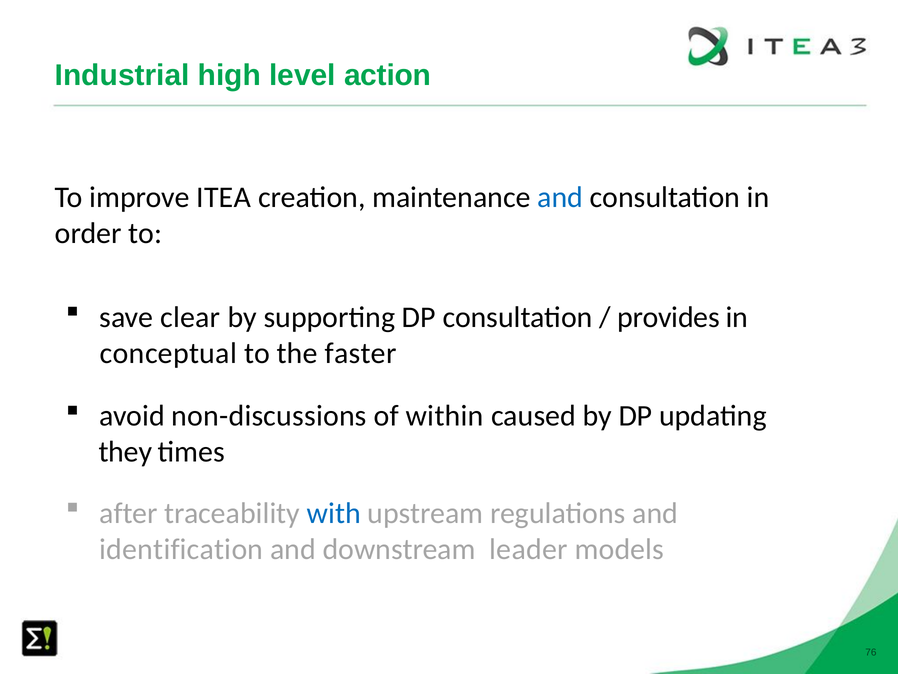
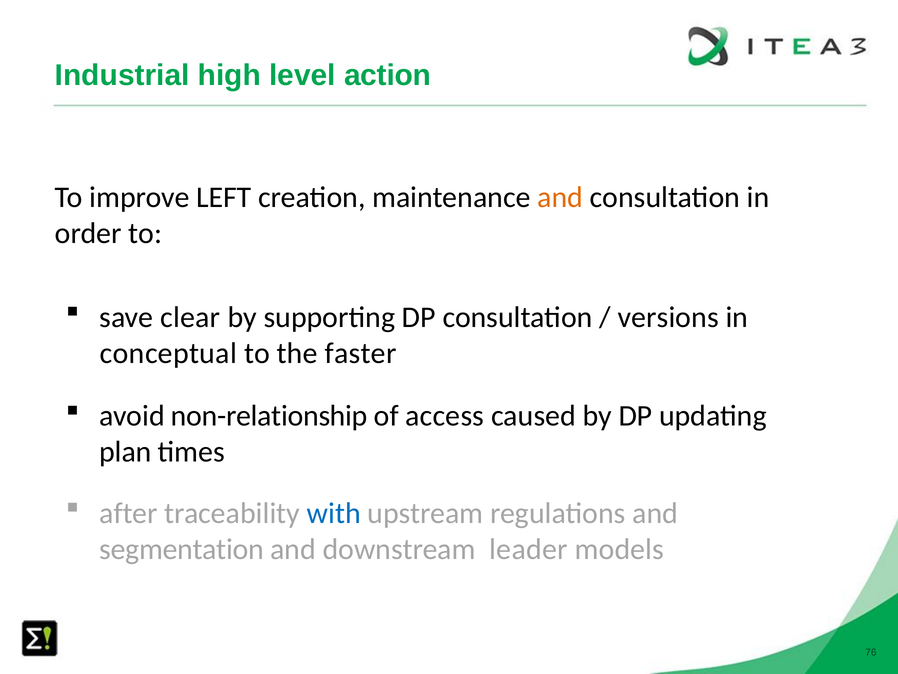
ITEA: ITEA -> LEFT
and at (560, 197) colour: blue -> orange
provides: provides -> versions
non-discussions: non-discussions -> non-relationship
within: within -> access
they: they -> plan
identification: identification -> segmentation
